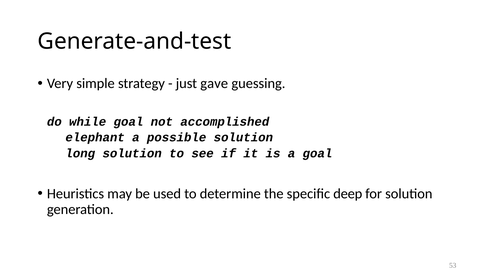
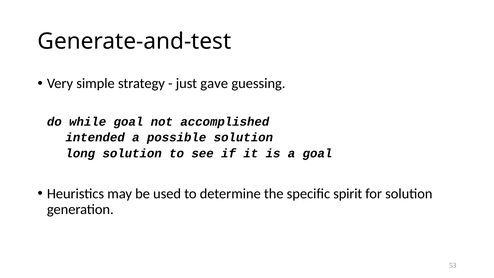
elephant: elephant -> intended
deep: deep -> spirit
